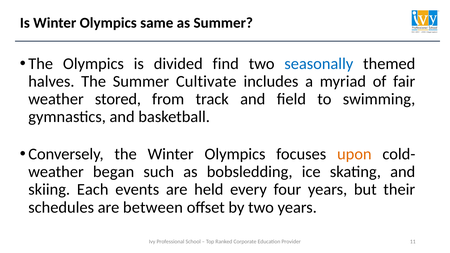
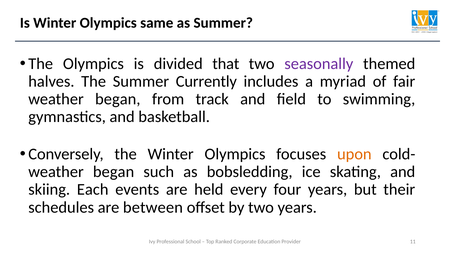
find: find -> that
seasonally colour: blue -> purple
Cultivate: Cultivate -> Currently
stored at (118, 99): stored -> began
